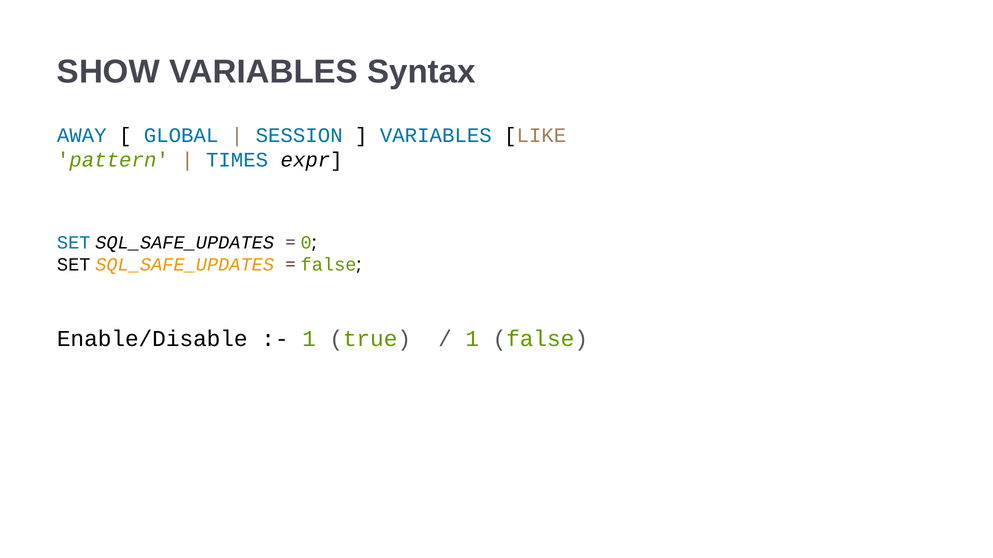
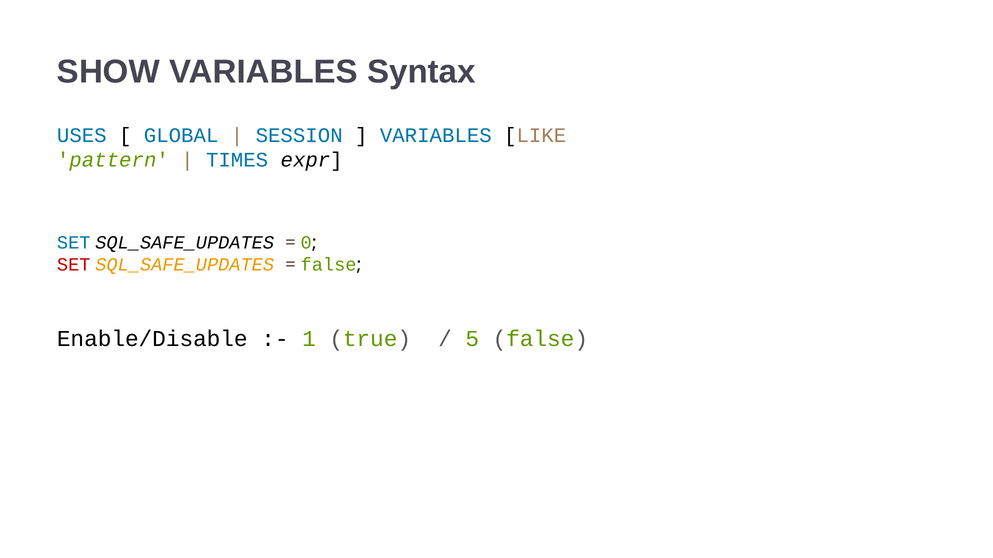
AWAY: AWAY -> USES
SET at (74, 265) colour: black -> red
1 at (472, 339): 1 -> 5
